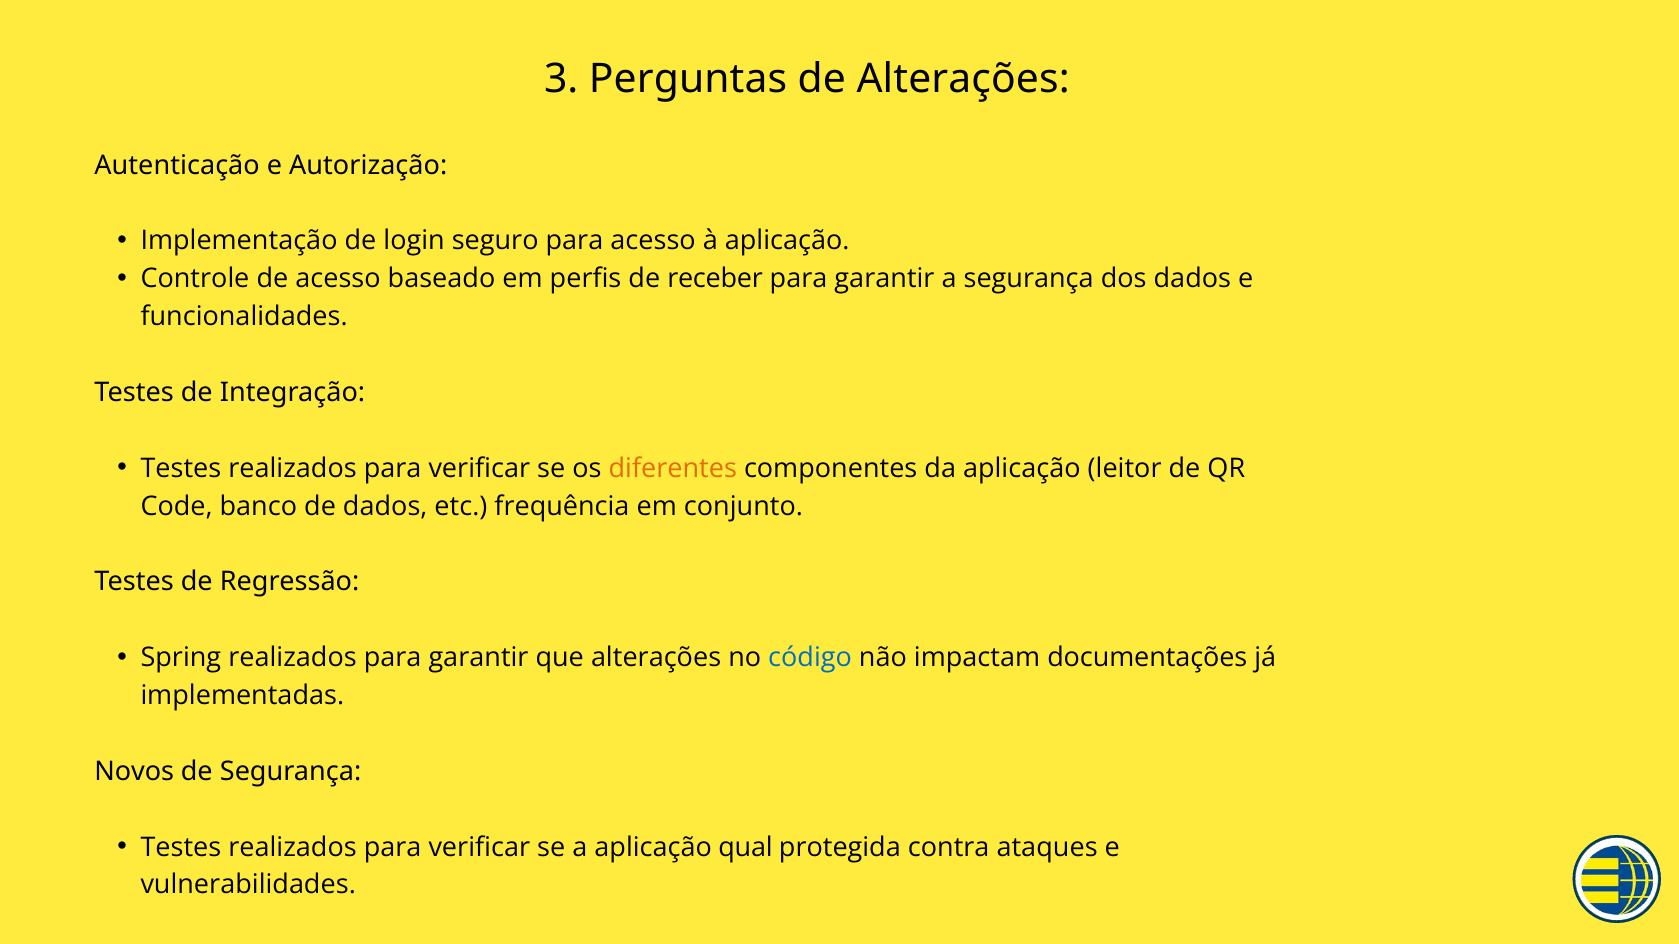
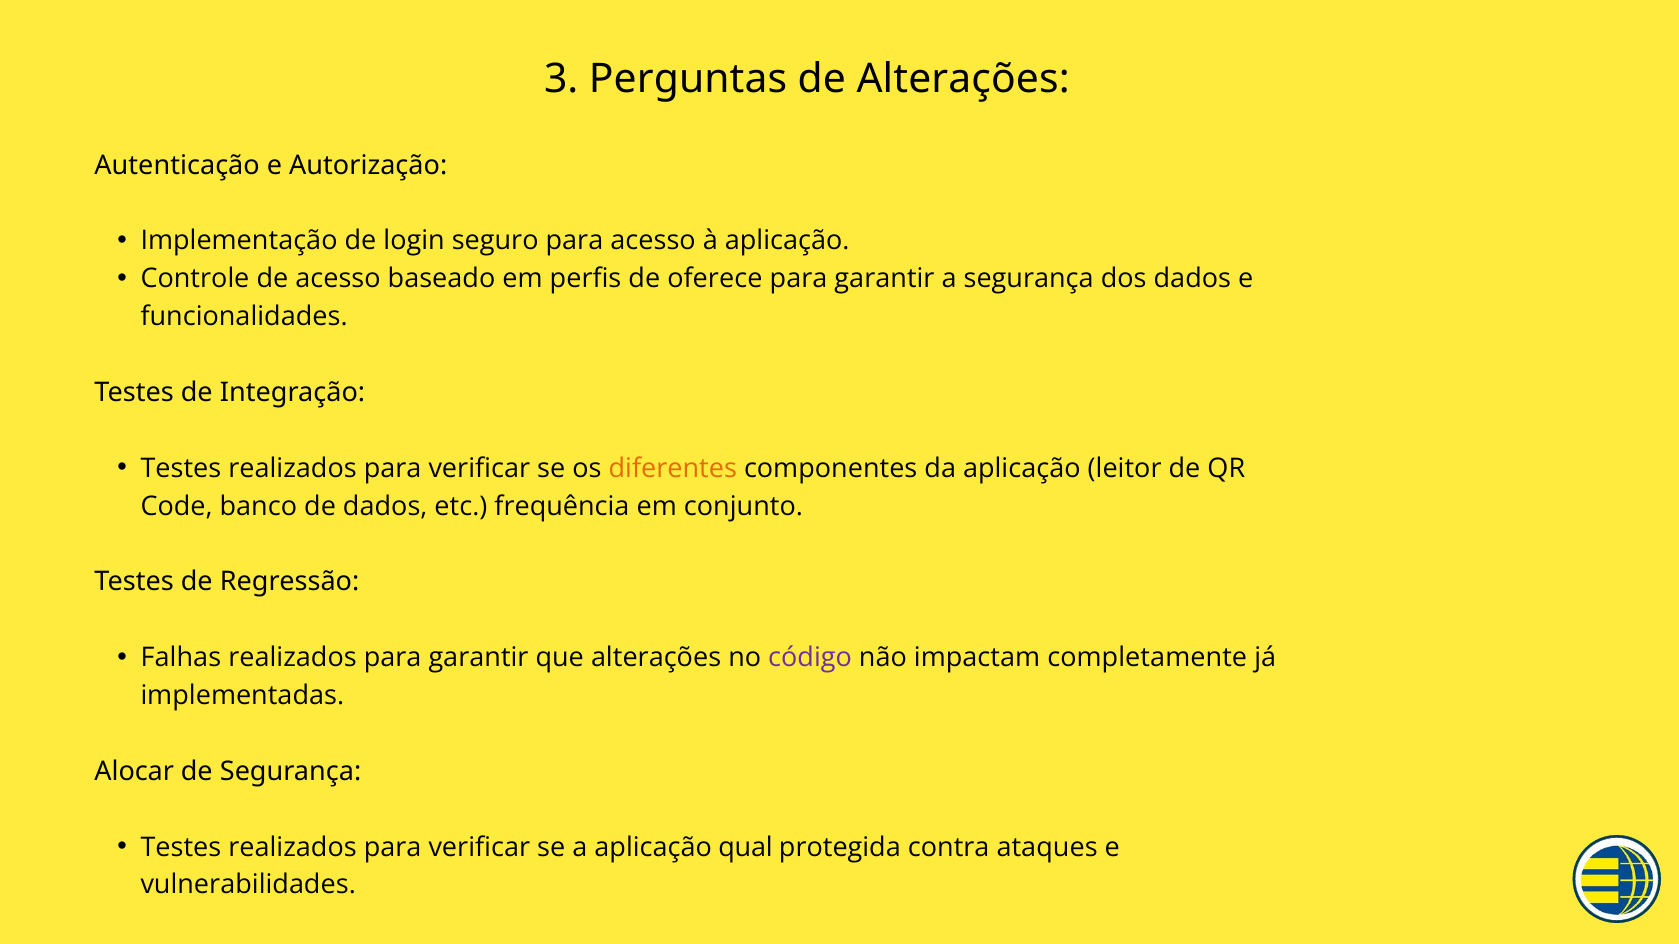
receber: receber -> oferece
Spring: Spring -> Falhas
código colour: blue -> purple
documentações: documentações -> completamente
Novos: Novos -> Alocar
